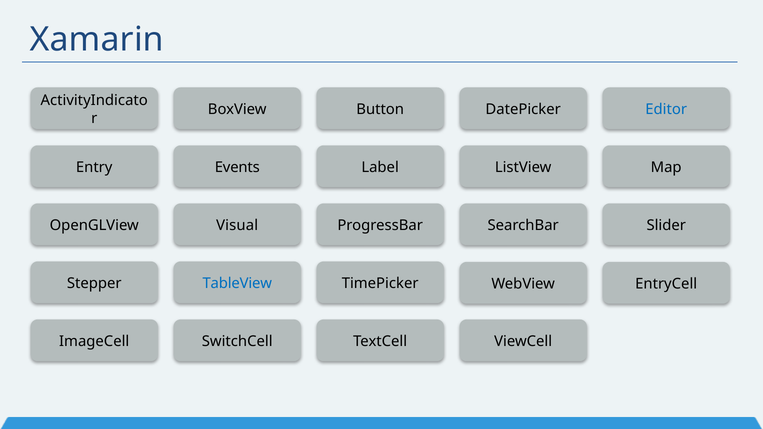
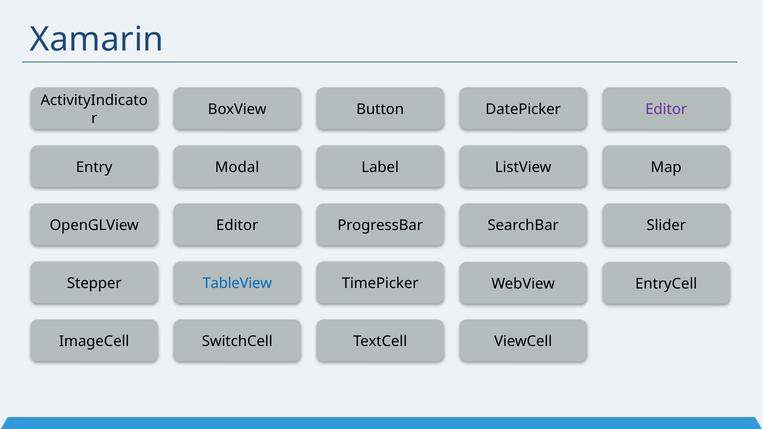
Editor at (666, 109) colour: blue -> purple
Events: Events -> Modal
OpenGLView Visual: Visual -> Editor
